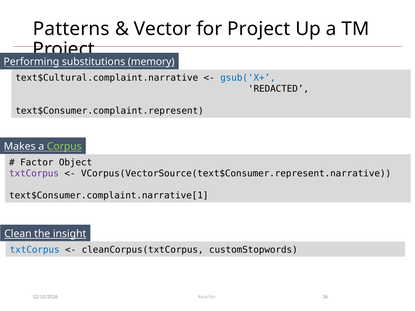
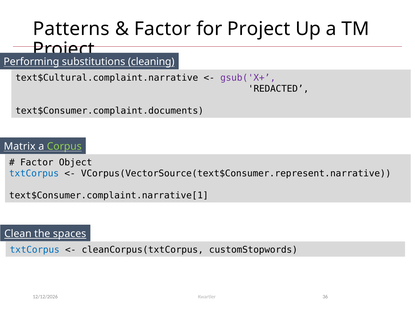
Vector at (163, 29): Vector -> Factor
memory: memory -> cleaning
gsub('X+ colour: blue -> purple
text$Consumer.complaint.represent: text$Consumer.complaint.represent -> text$Consumer.complaint.documents
Makes: Makes -> Matrix
txtCorpus at (34, 174) colour: purple -> blue
insight: insight -> spaces
